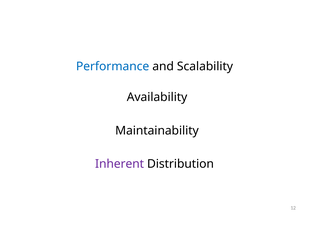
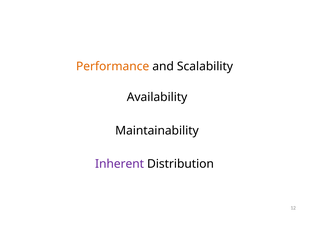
Performance colour: blue -> orange
